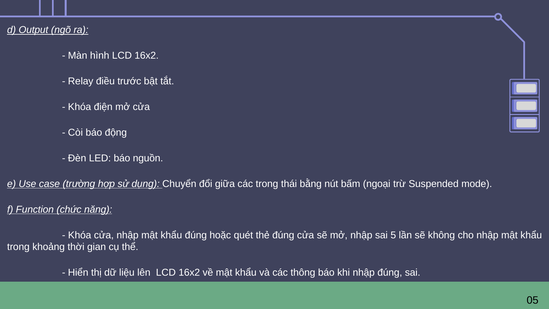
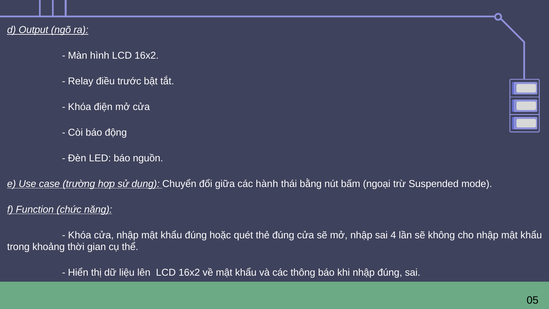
các trong: trong -> hành
5: 5 -> 4
